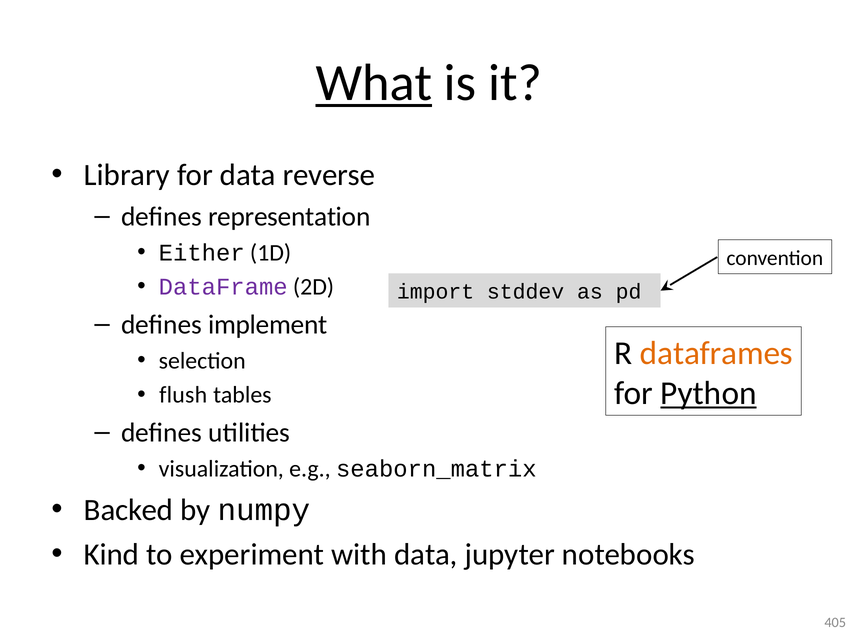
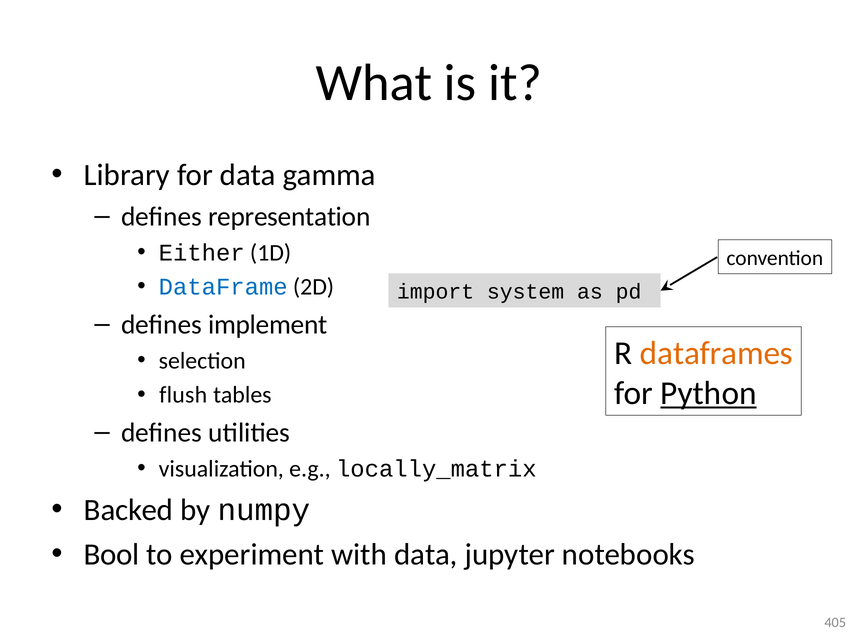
What underline: present -> none
reverse: reverse -> gamma
DataFrame colour: purple -> blue
stddev: stddev -> system
seaborn_matrix: seaborn_matrix -> locally_matrix
Kind: Kind -> Bool
